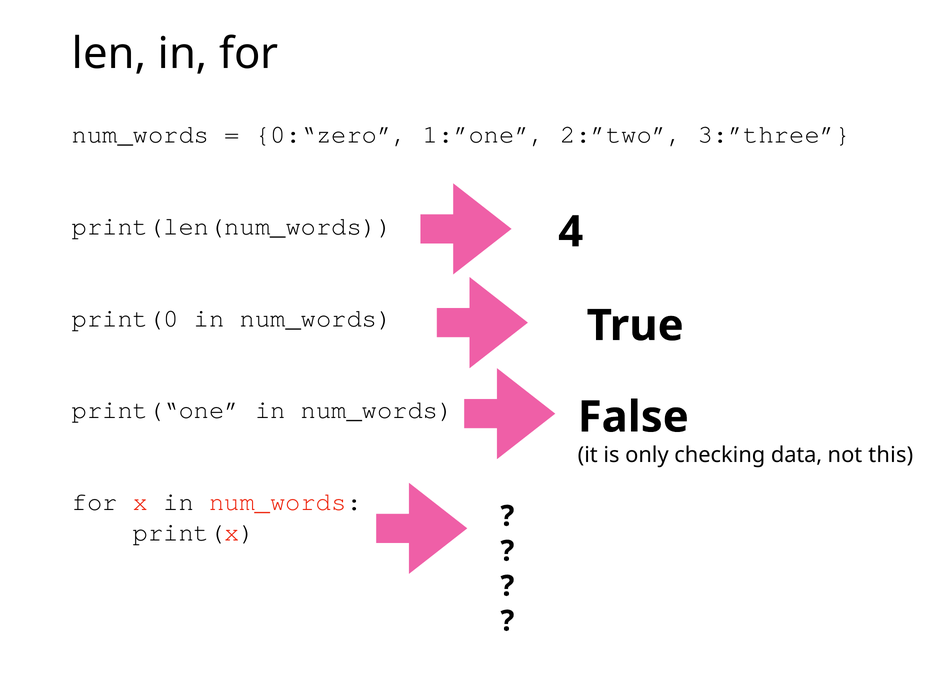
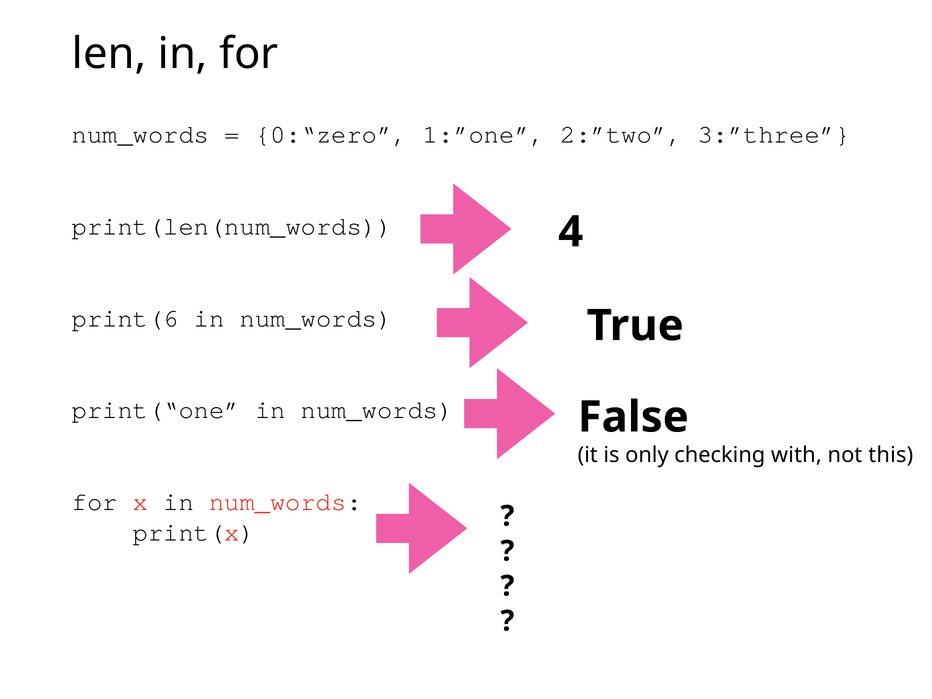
print(0: print(0 -> print(6
data: data -> with
